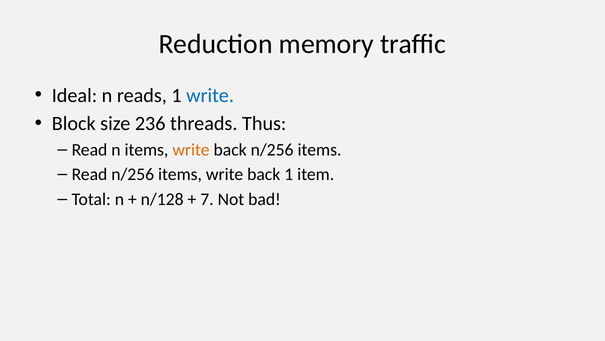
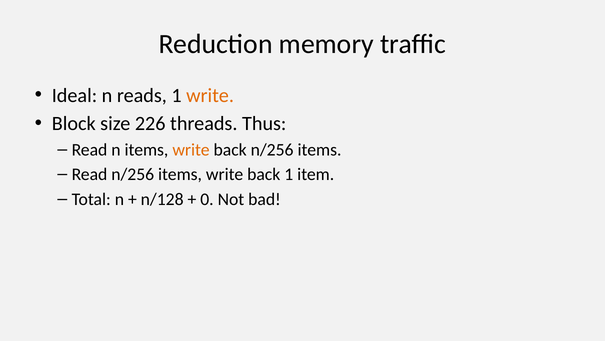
write at (210, 95) colour: blue -> orange
236: 236 -> 226
7: 7 -> 0
